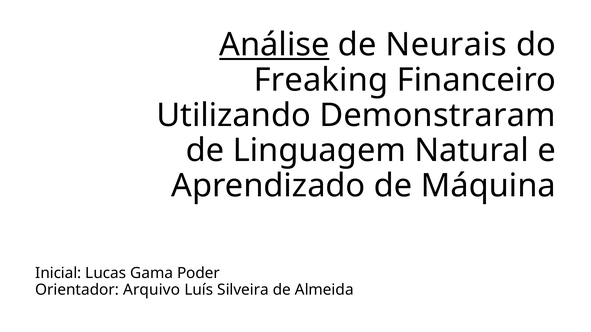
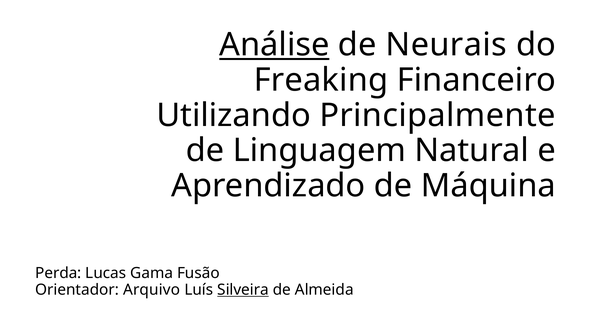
Demonstraram: Demonstraram -> Principalmente
Inicial: Inicial -> Perda
Poder: Poder -> Fusão
Silveira underline: none -> present
